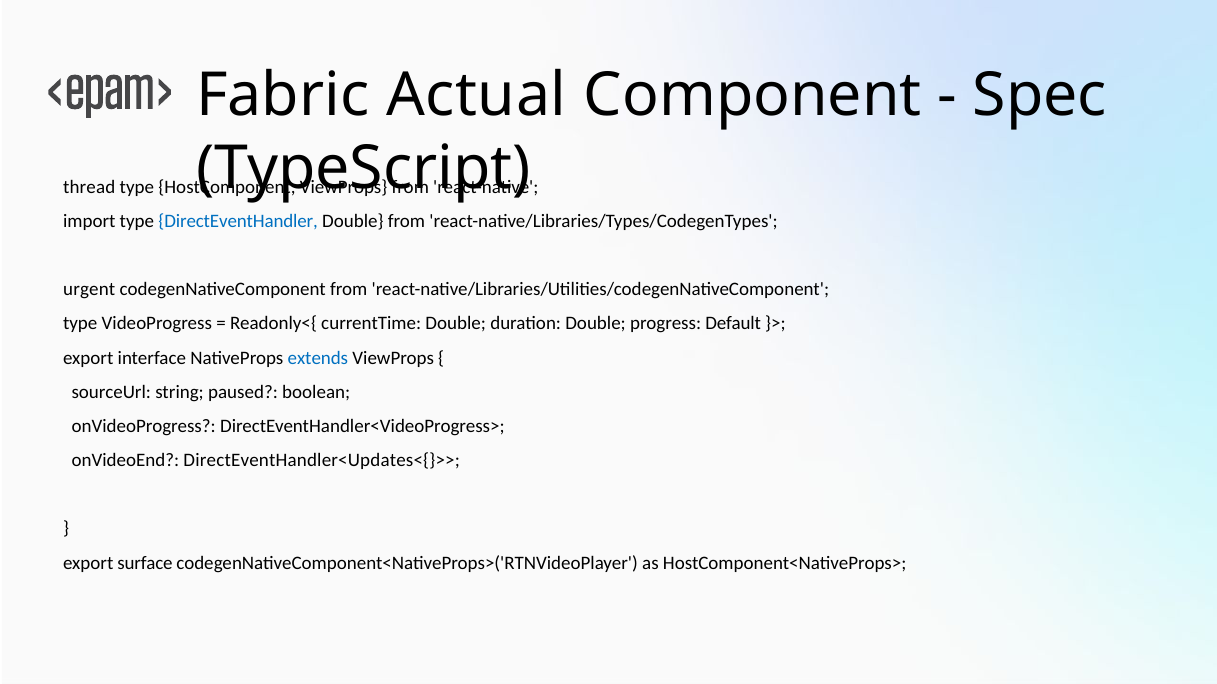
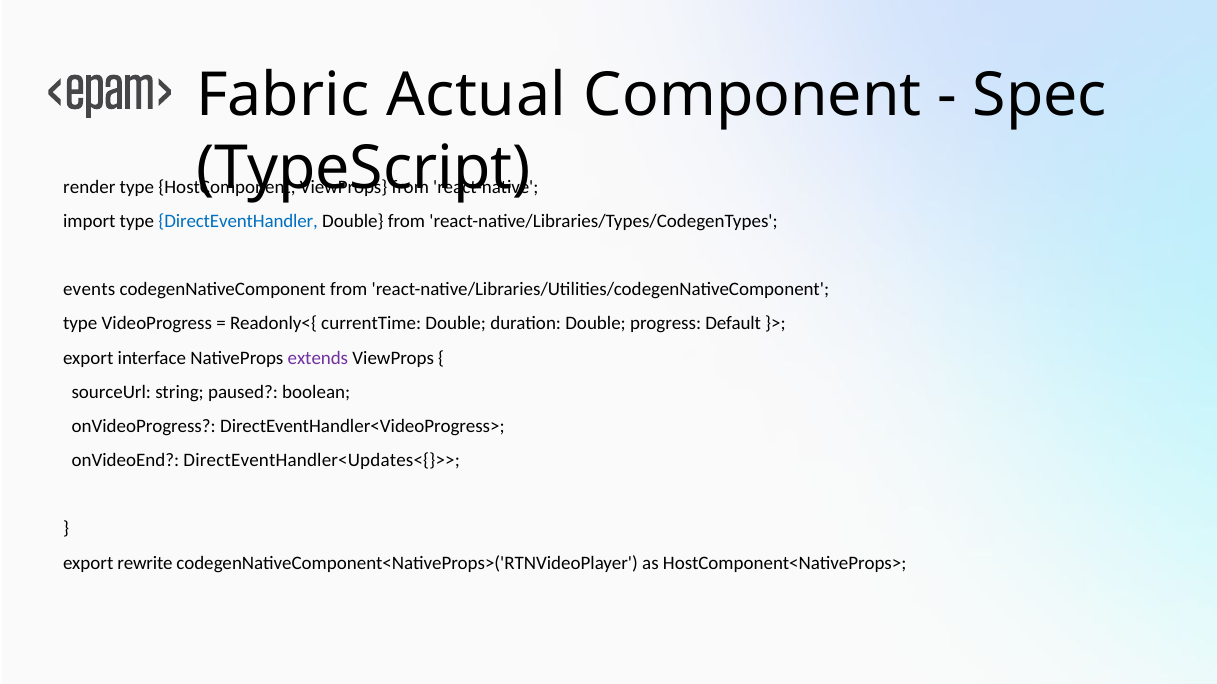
thread: thread -> render
urgent: urgent -> events
extends colour: blue -> purple
surface: surface -> rewrite
